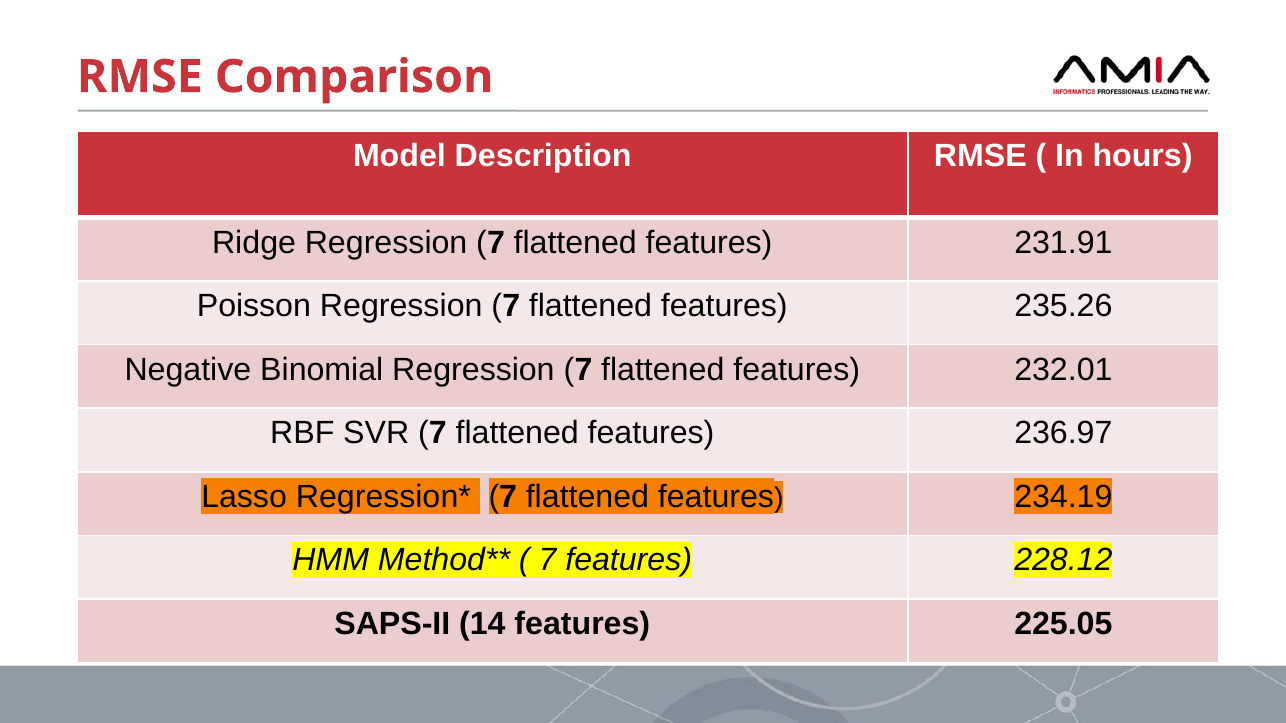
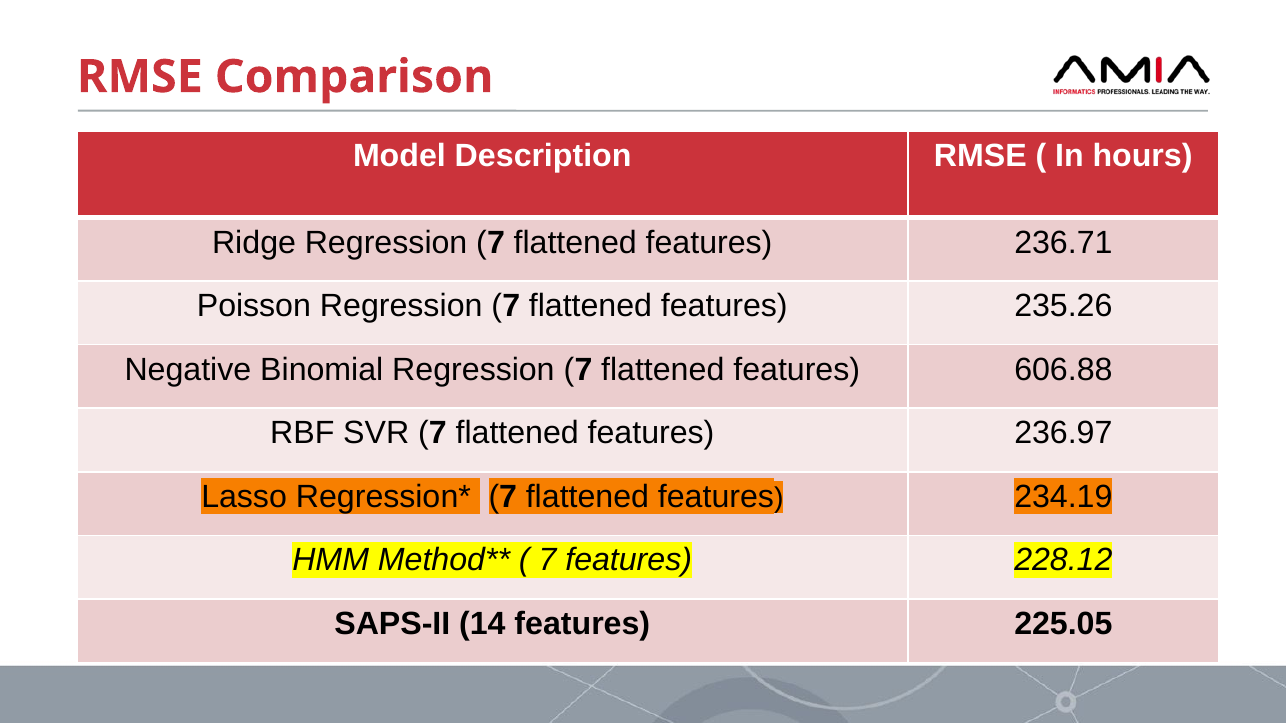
231.91: 231.91 -> 236.71
232.01: 232.01 -> 606.88
